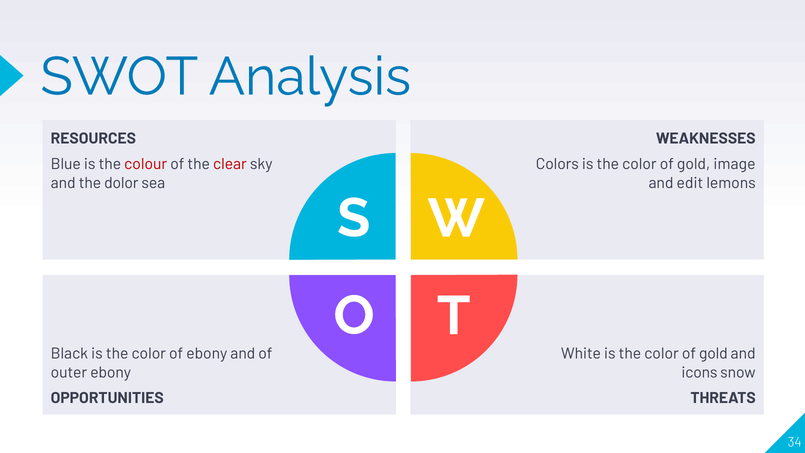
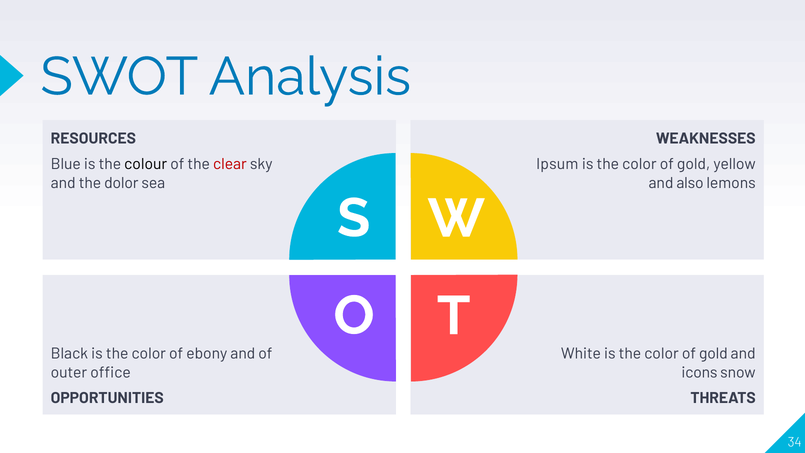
colour colour: red -> black
Colors: Colors -> Ipsum
image: image -> yellow
edit: edit -> also
outer ebony: ebony -> office
